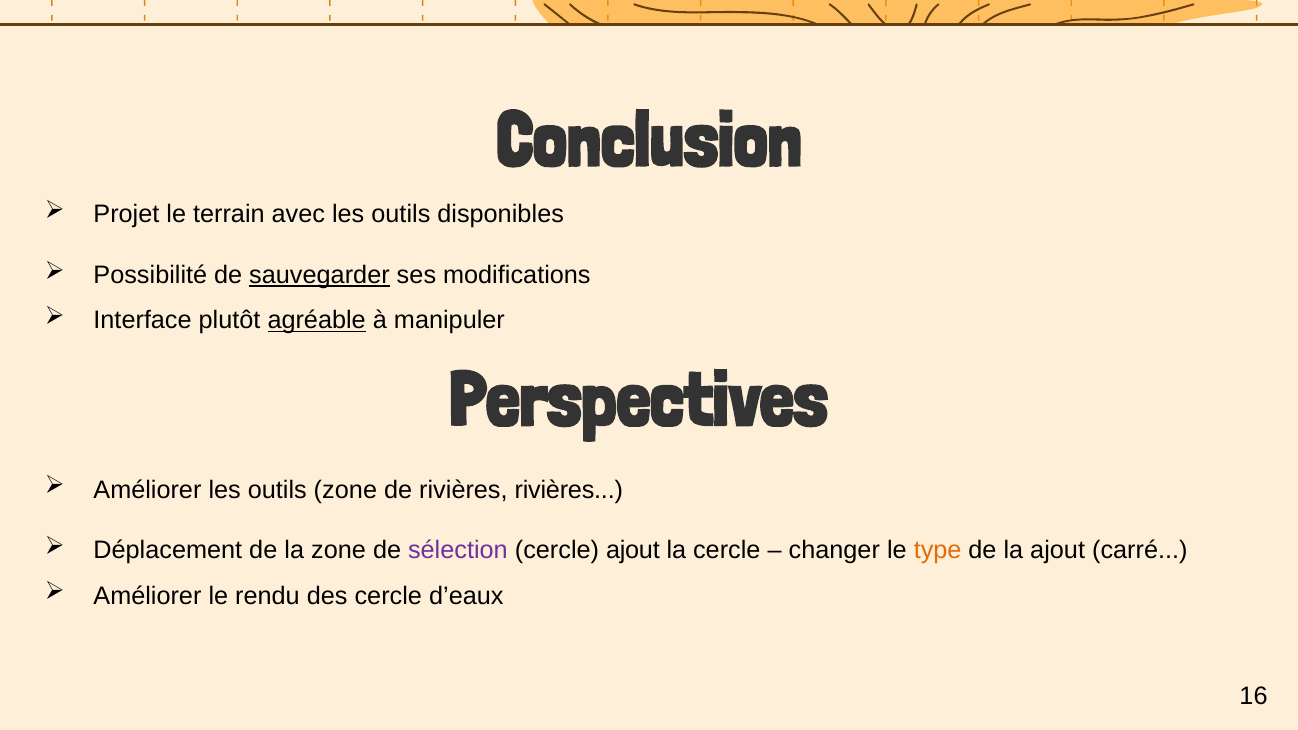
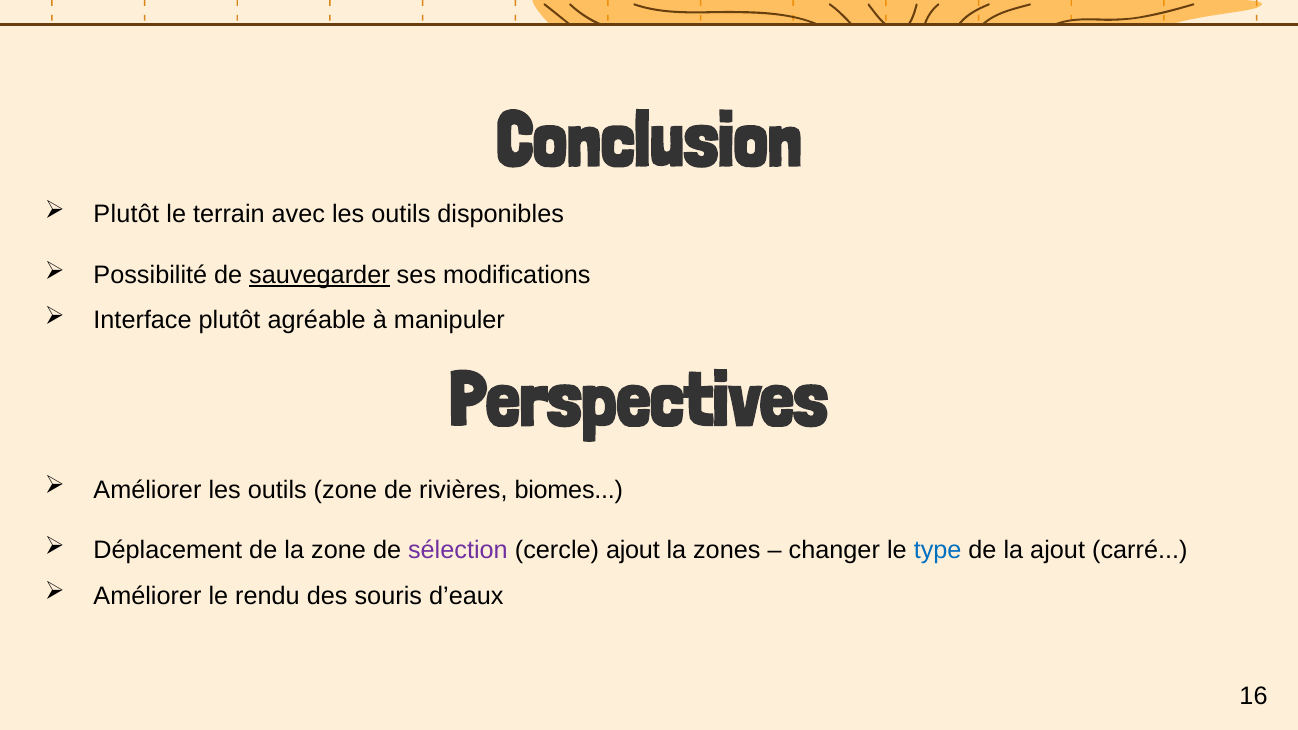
Projet at (126, 214): Projet -> Plutôt
agréable underline: present -> none
rivières rivières: rivières -> biomes
la cercle: cercle -> zones
type colour: orange -> blue
des cercle: cercle -> souris
